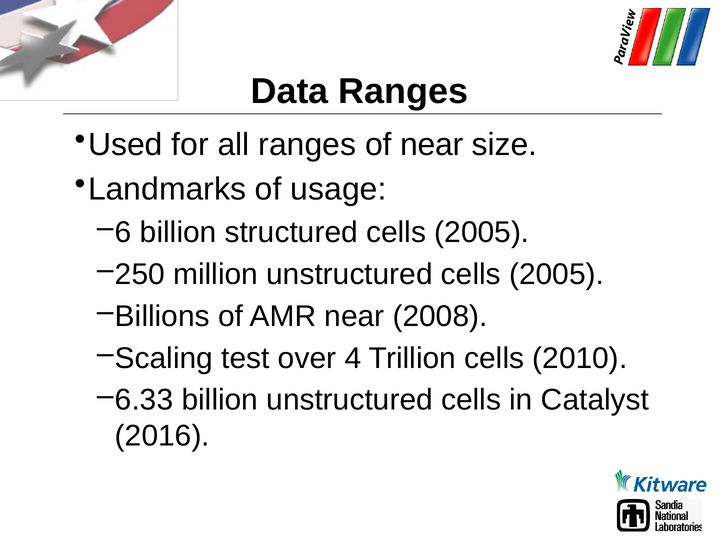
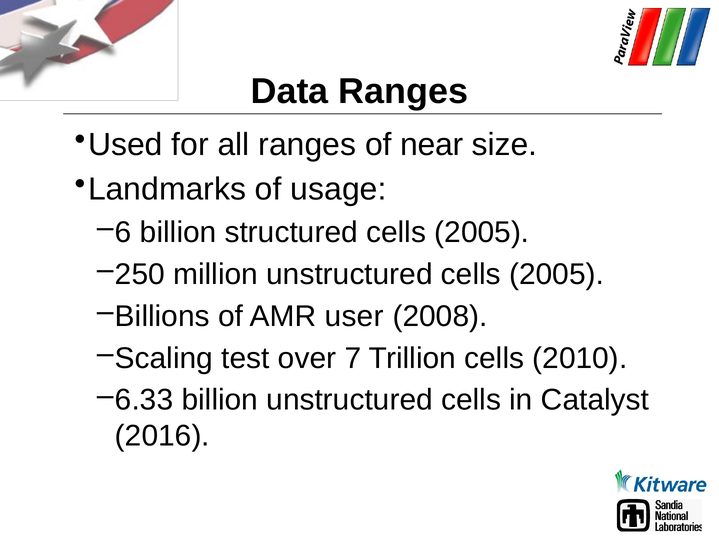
AMR near: near -> user
4: 4 -> 7
